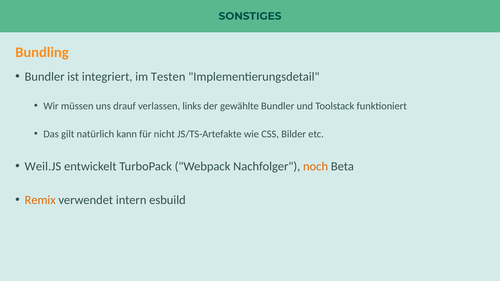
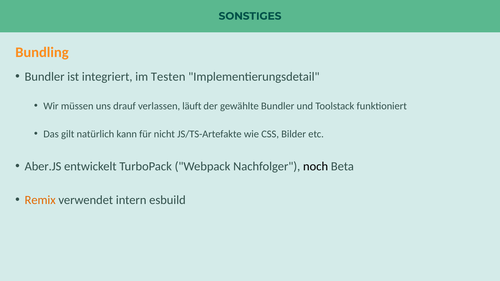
links: links -> läuft
Weil.JS: Weil.JS -> Aber.JS
noch colour: orange -> black
